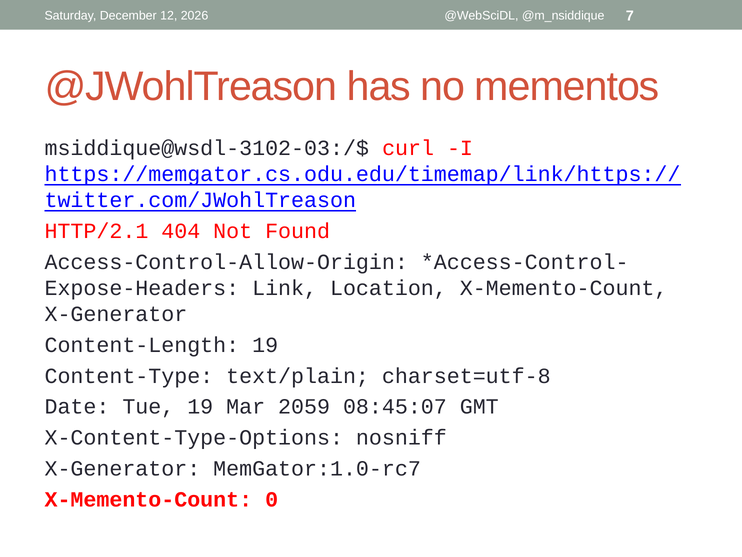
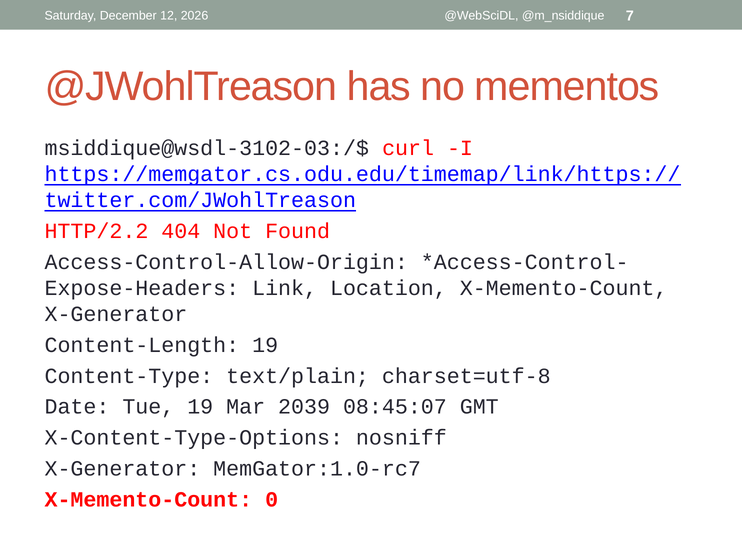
HTTP/2.1: HTTP/2.1 -> HTTP/2.2
2059: 2059 -> 2039
